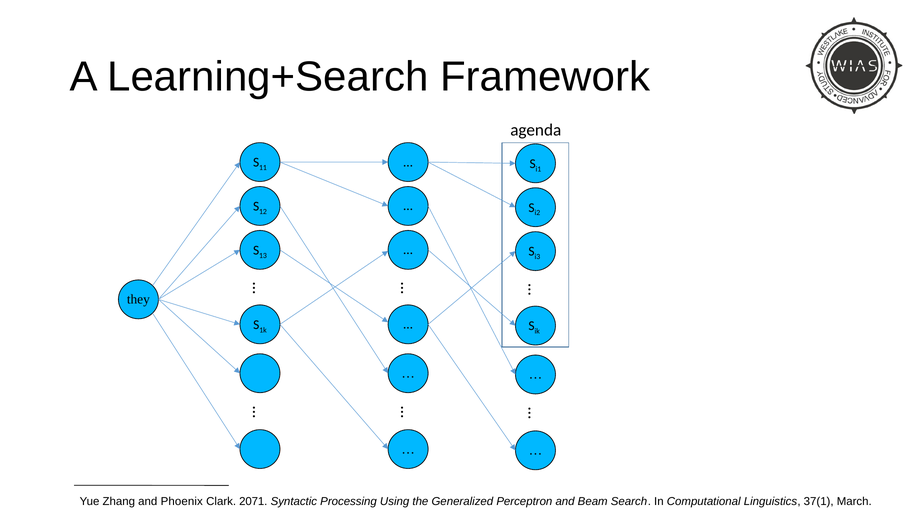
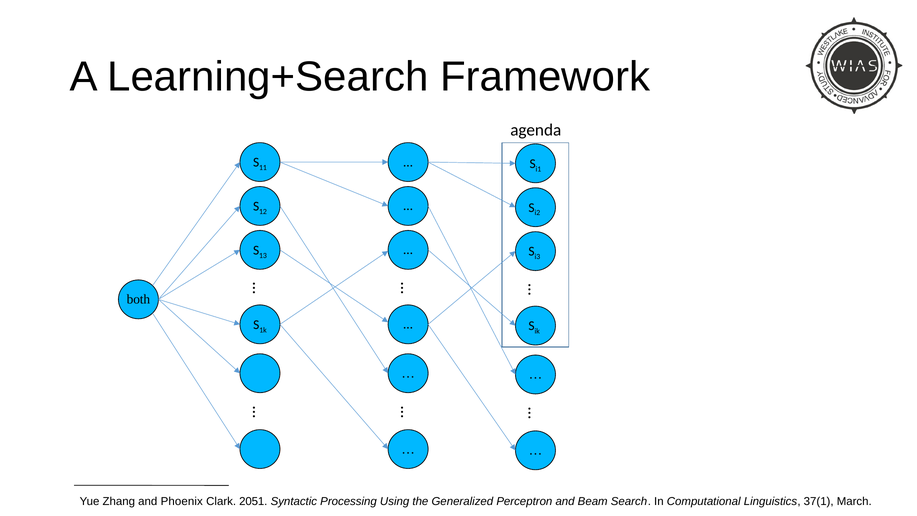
they: they -> both
2071: 2071 -> 2051
